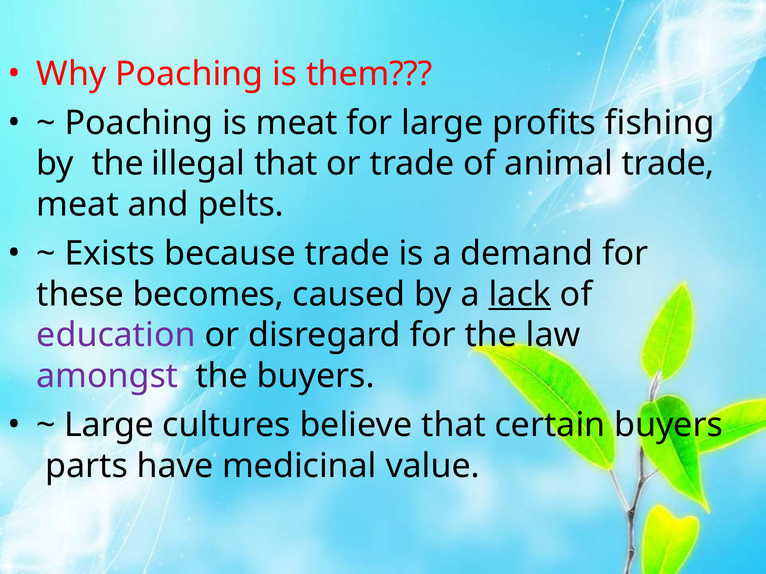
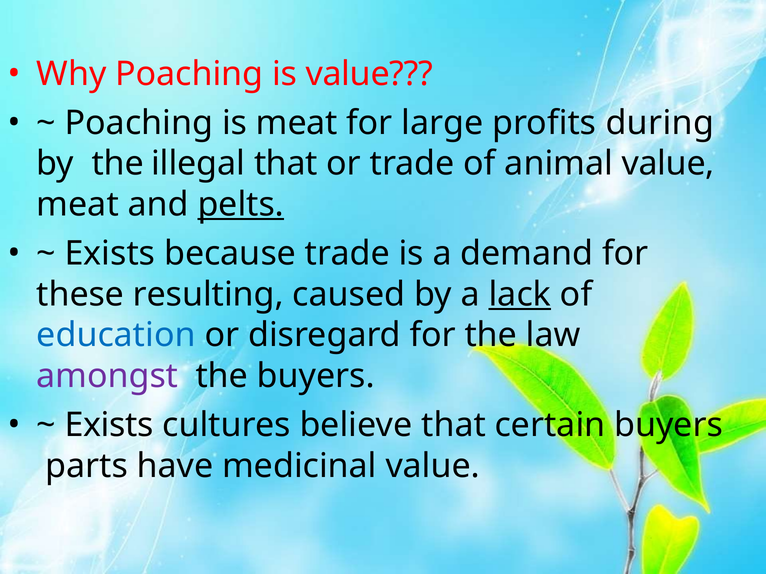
is them: them -> value
fishing: fishing -> during
animal trade: trade -> value
pelts underline: none -> present
becomes: becomes -> resulting
education colour: purple -> blue
Large at (109, 425): Large -> Exists
